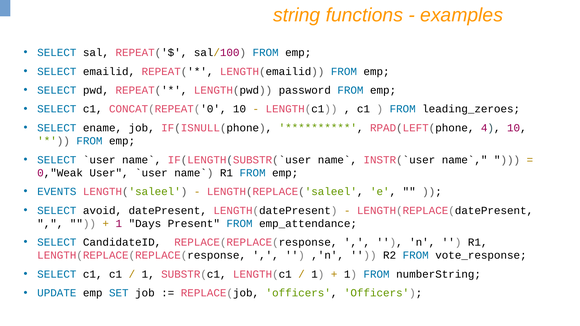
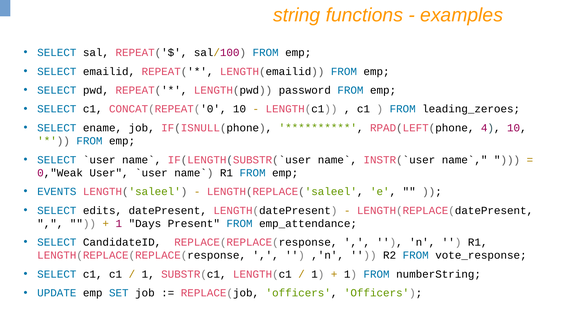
avoid: avoid -> edits
